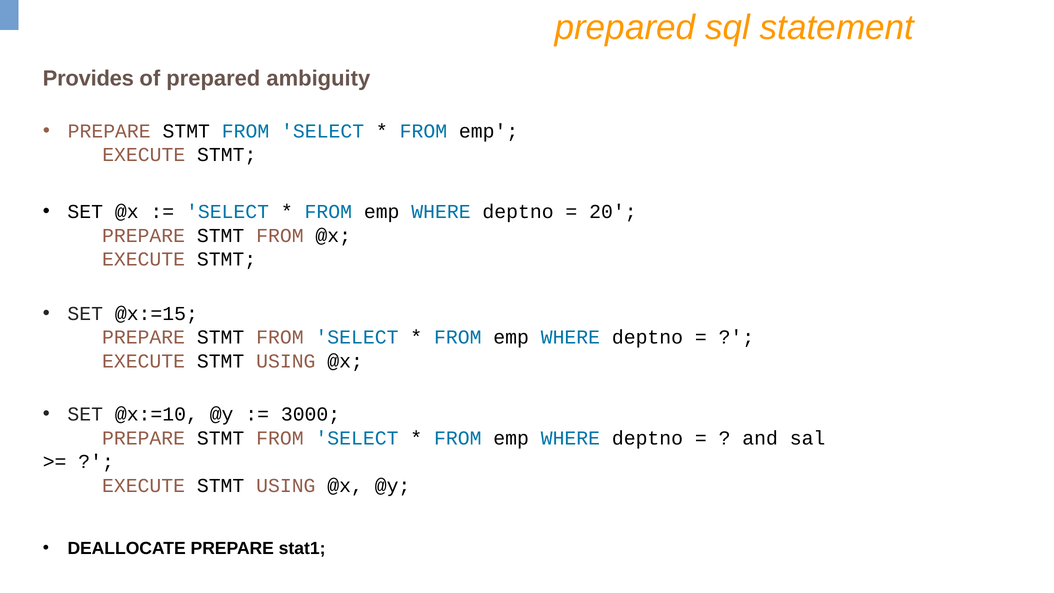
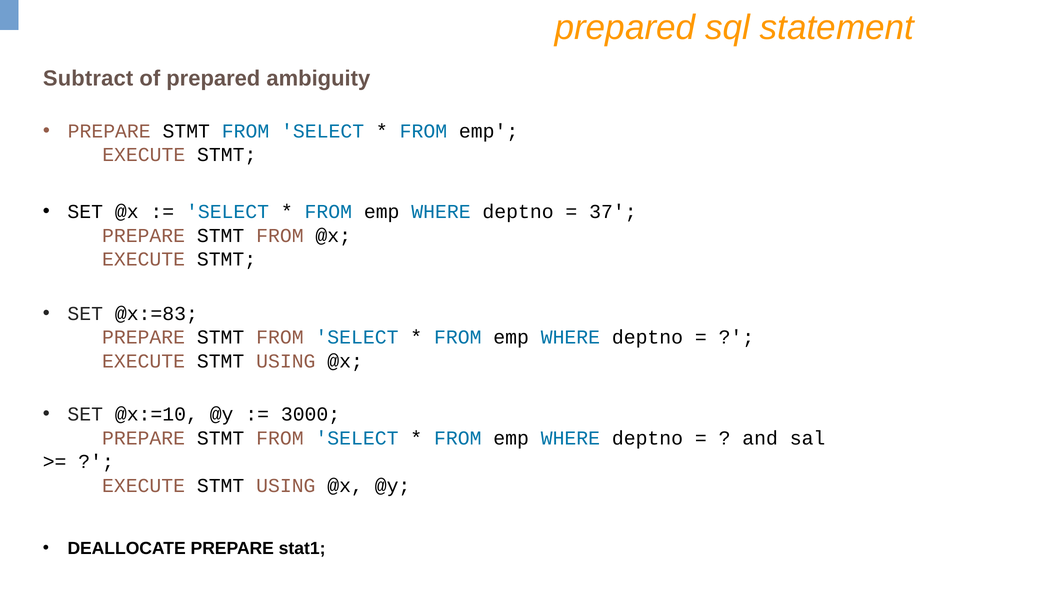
Provides: Provides -> Subtract
20: 20 -> 37
@x:=15: @x:=15 -> @x:=83
